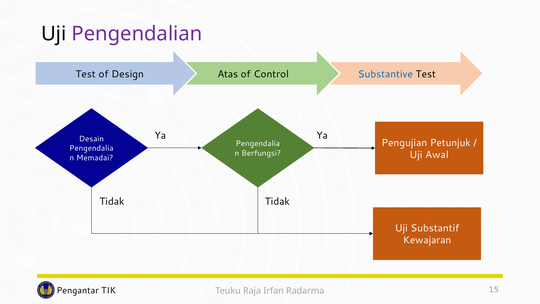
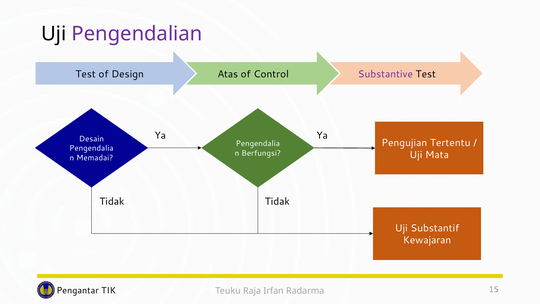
Substantive colour: blue -> purple
Petunjuk: Petunjuk -> Tertentu
Awal: Awal -> Mata
